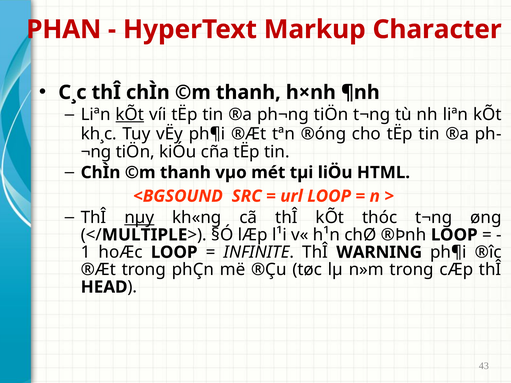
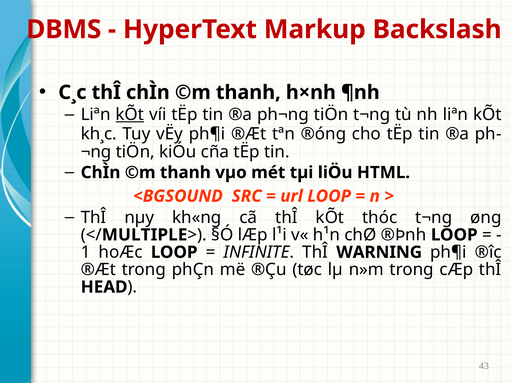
PHAN: PHAN -> DBMS
Character: Character -> Backslash
nµy underline: present -> none
